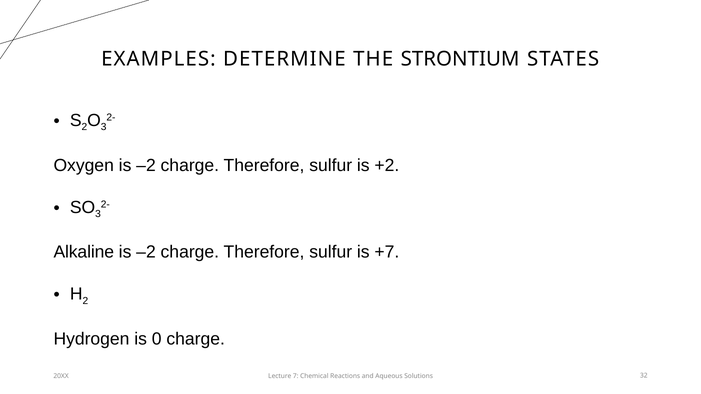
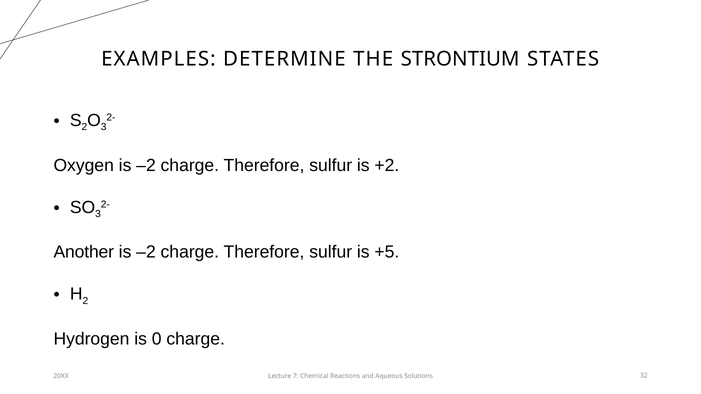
Alkaline: Alkaline -> Another
+7: +7 -> +5
